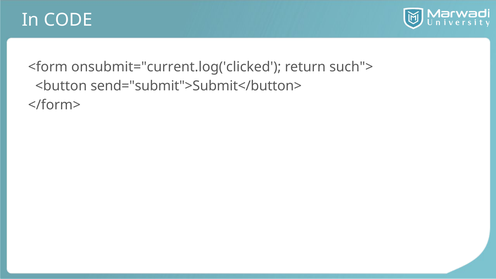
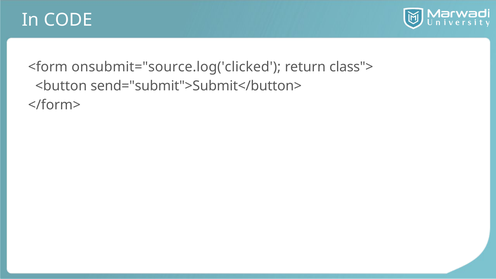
onsubmit="current.log('clicked: onsubmit="current.log('clicked -> onsubmit="source.log('clicked
such">: such"> -> class">
